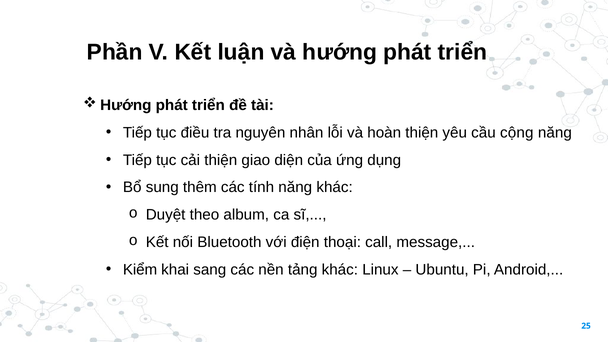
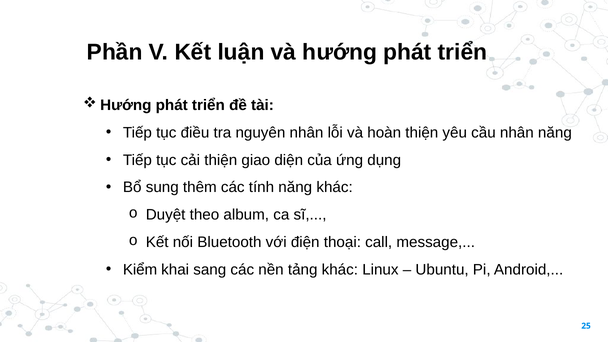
cầu cộng: cộng -> nhân
